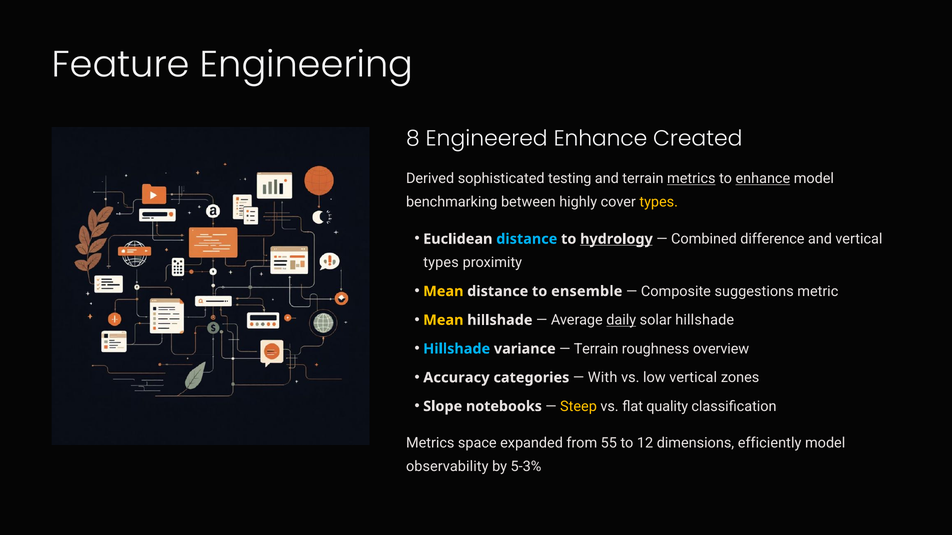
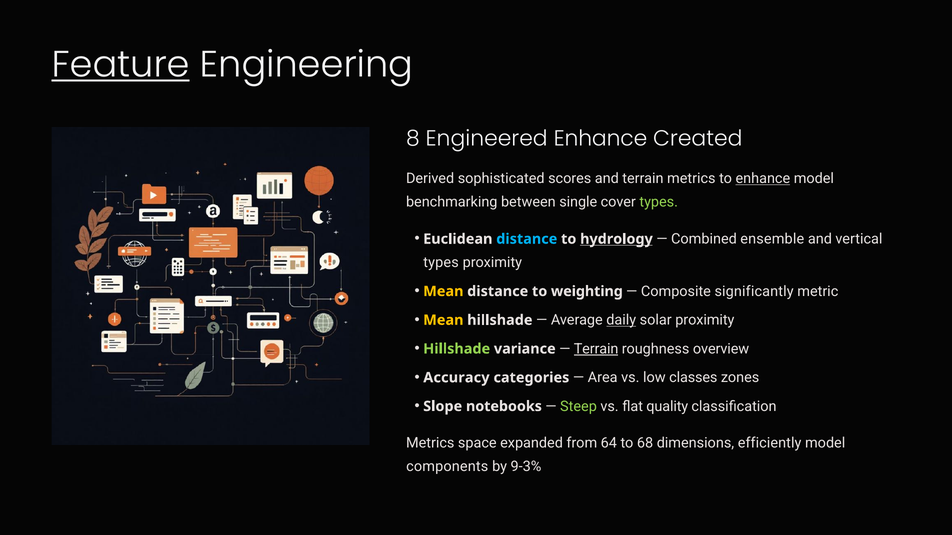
Feature underline: none -> present
testing: testing -> scores
metrics at (691, 179) underline: present -> none
highly: highly -> single
types at (659, 202) colour: yellow -> light green
difference: difference -> ensemble
ensemble: ensemble -> weighting
suggestions: suggestions -> significantly
solar hillshade: hillshade -> proximity
Hillshade at (457, 349) colour: light blue -> light green
Terrain at (596, 349) underline: none -> present
With: With -> Area
low vertical: vertical -> classes
Steep colour: yellow -> light green
55: 55 -> 64
12: 12 -> 68
observability: observability -> components
5-3%: 5-3% -> 9-3%
